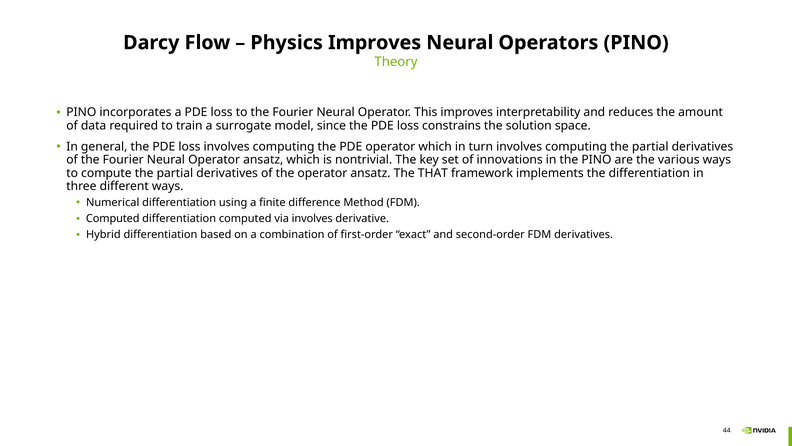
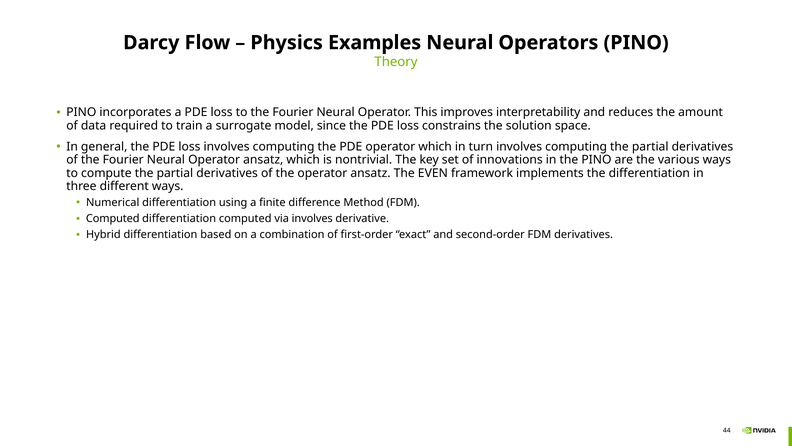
Physics Improves: Improves -> Examples
THAT: THAT -> EVEN
